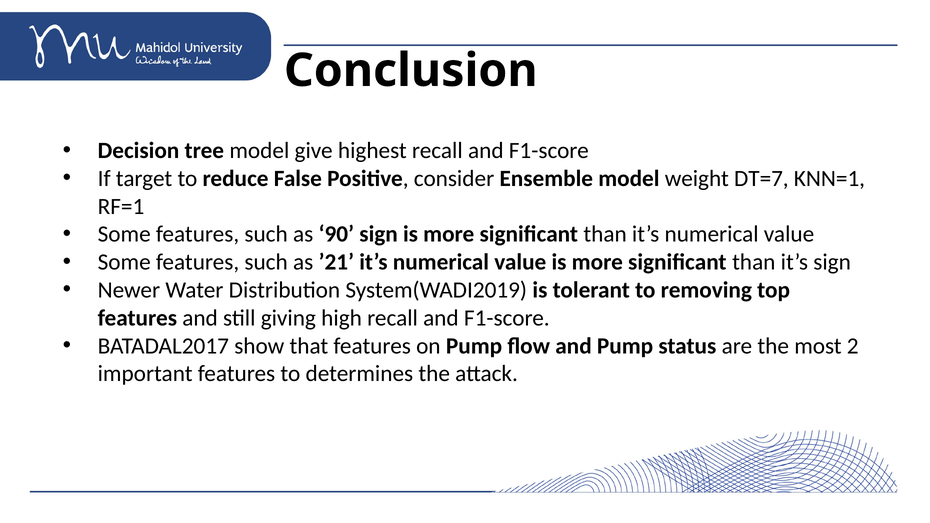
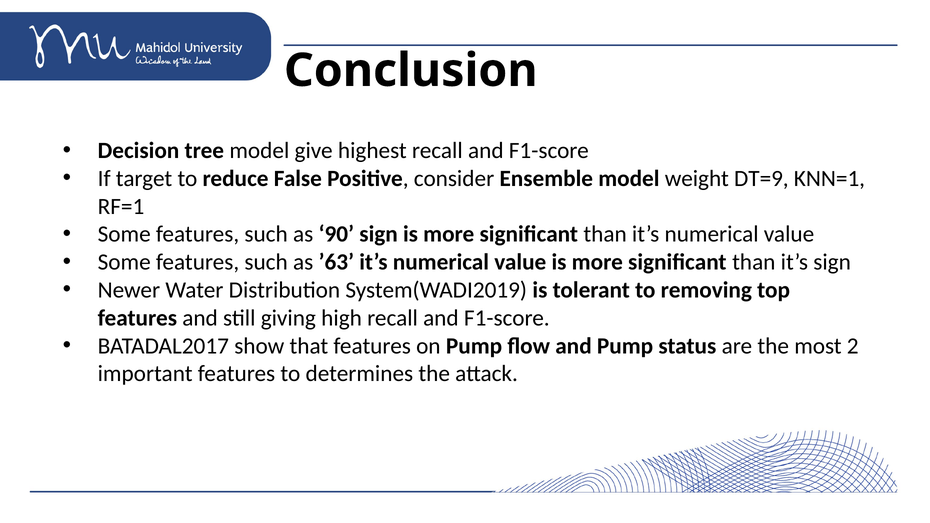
DT=7: DT=7 -> DT=9
’21: ’21 -> ’63
